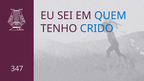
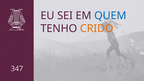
CRIDO colour: blue -> orange
